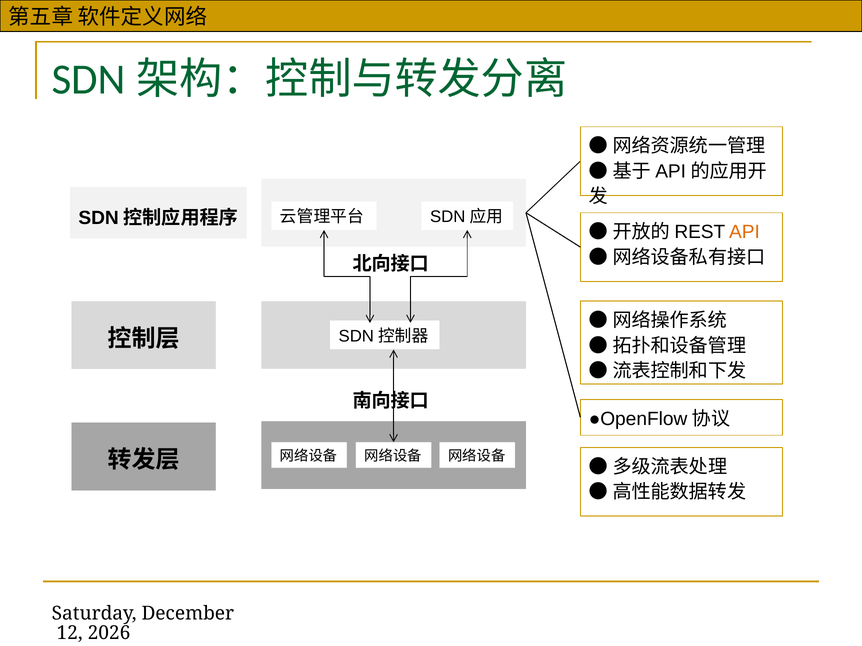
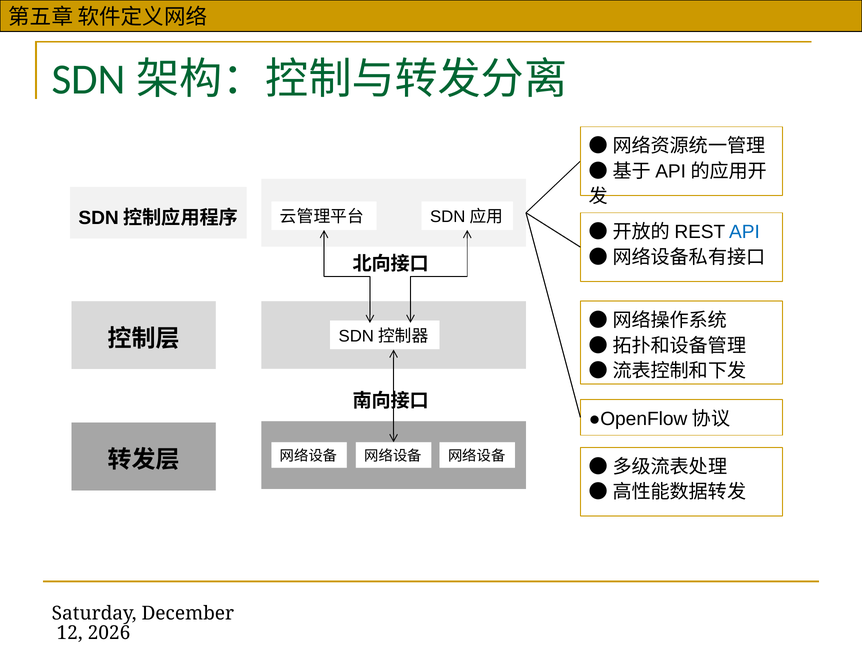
API colour: orange -> blue
